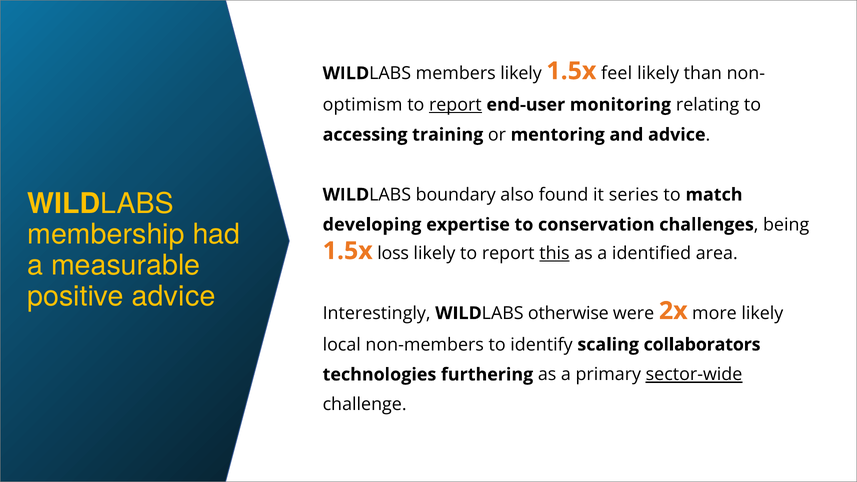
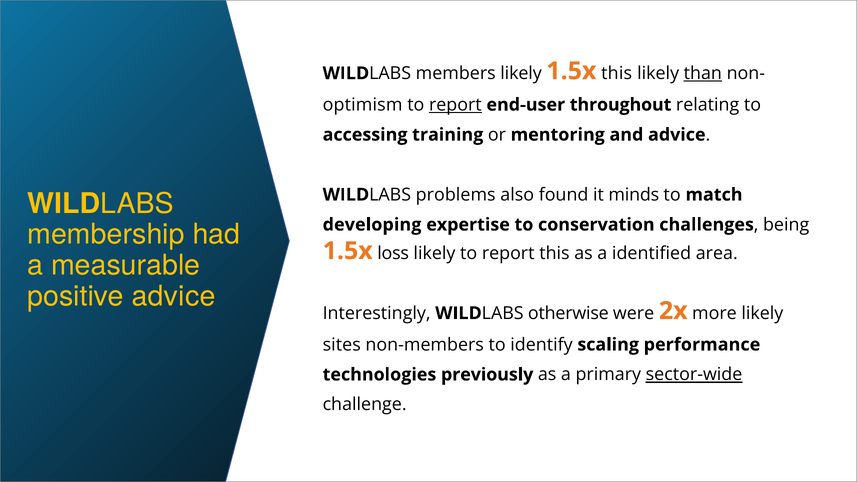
1.5x feel: feel -> this
than underline: none -> present
monitoring: monitoring -> throughout
boundary: boundary -> problems
series: series -> minds
this at (554, 253) underline: present -> none
local: local -> sites
collaborators: collaborators -> performance
furthering: furthering -> previously
